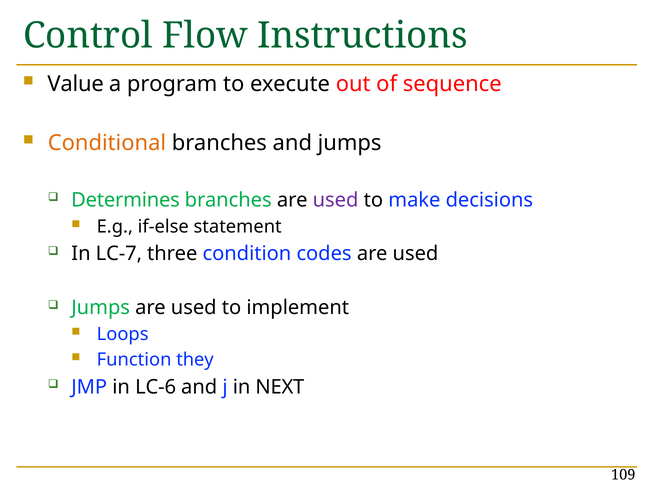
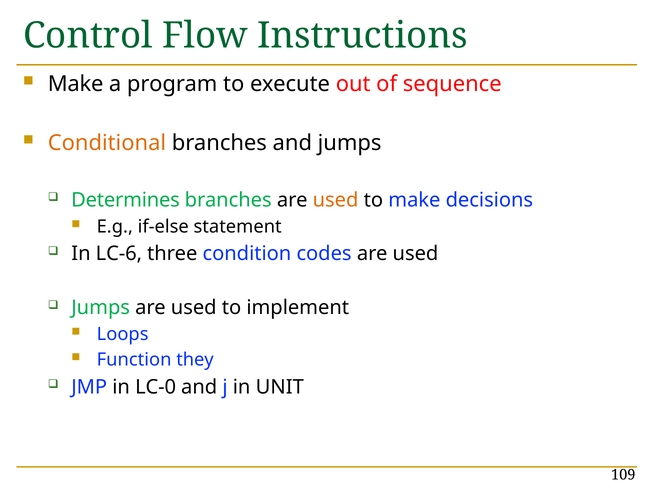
Value at (76, 84): Value -> Make
used at (336, 200) colour: purple -> orange
LC-7: LC-7 -> LC-6
LC-6: LC-6 -> LC-0
NEXT: NEXT -> UNIT
